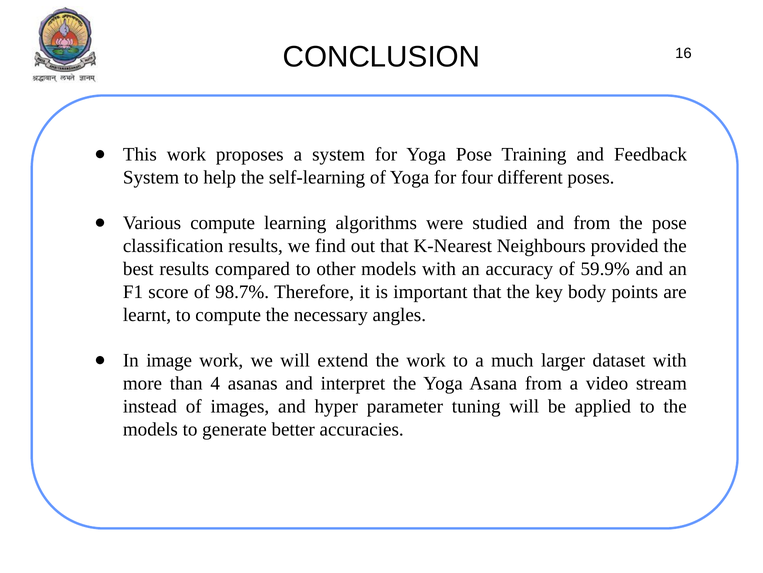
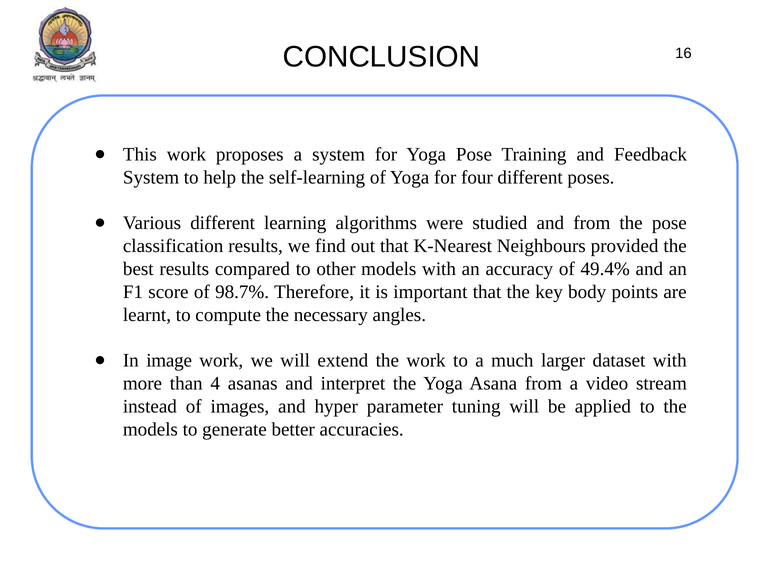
Various compute: compute -> different
59.9%: 59.9% -> 49.4%
